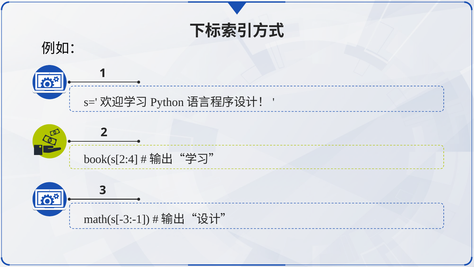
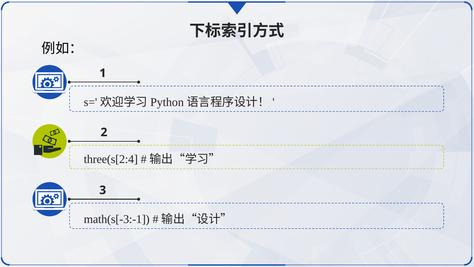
book(s[2:4: book(s[2:4 -> three(s[2:4
